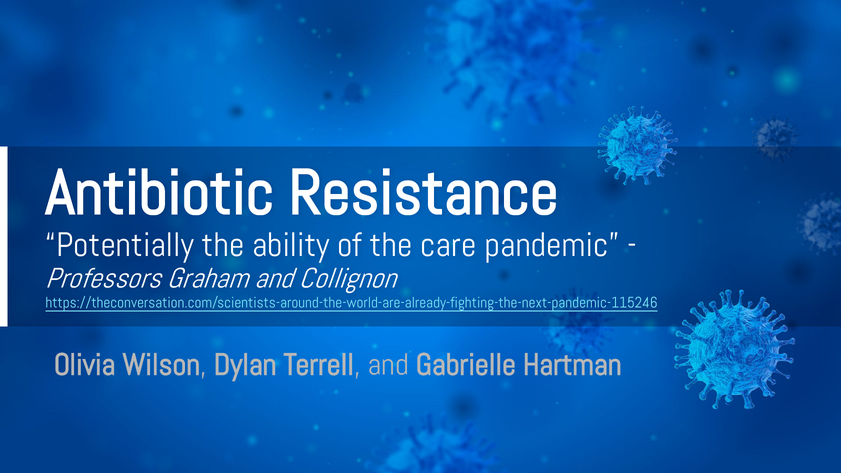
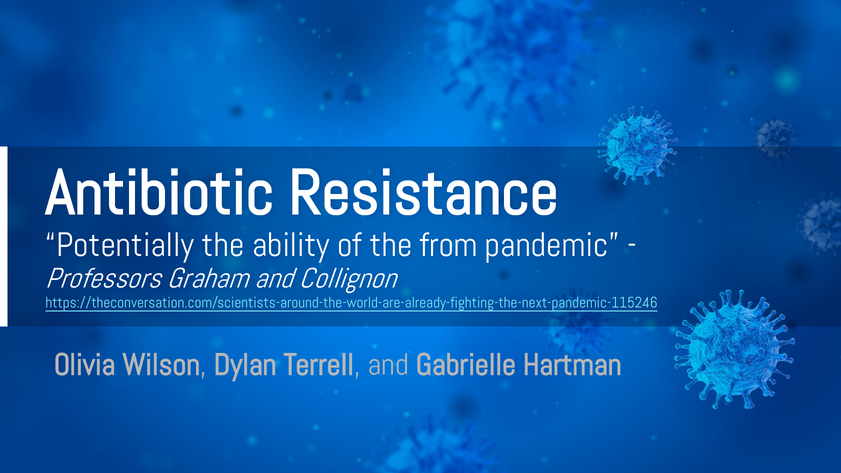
care: care -> from
